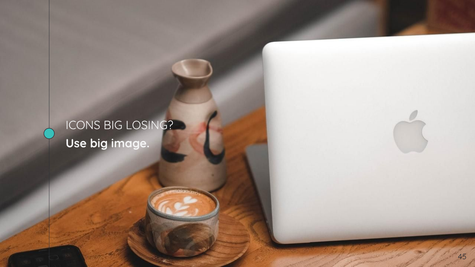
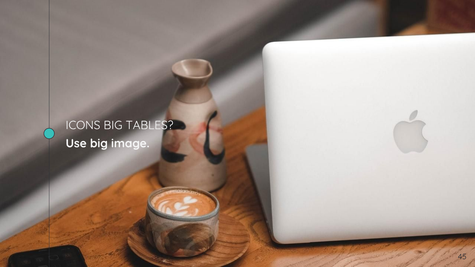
LOSING: LOSING -> TABLES
